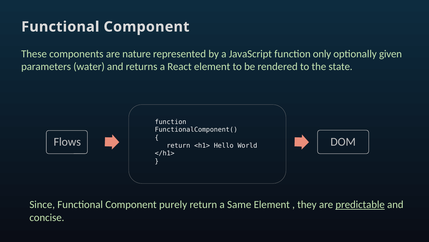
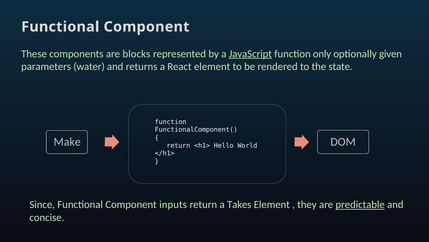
nature: nature -> blocks
JavaScript underline: none -> present
Flows: Flows -> Make
purely: purely -> inputs
Same: Same -> Takes
